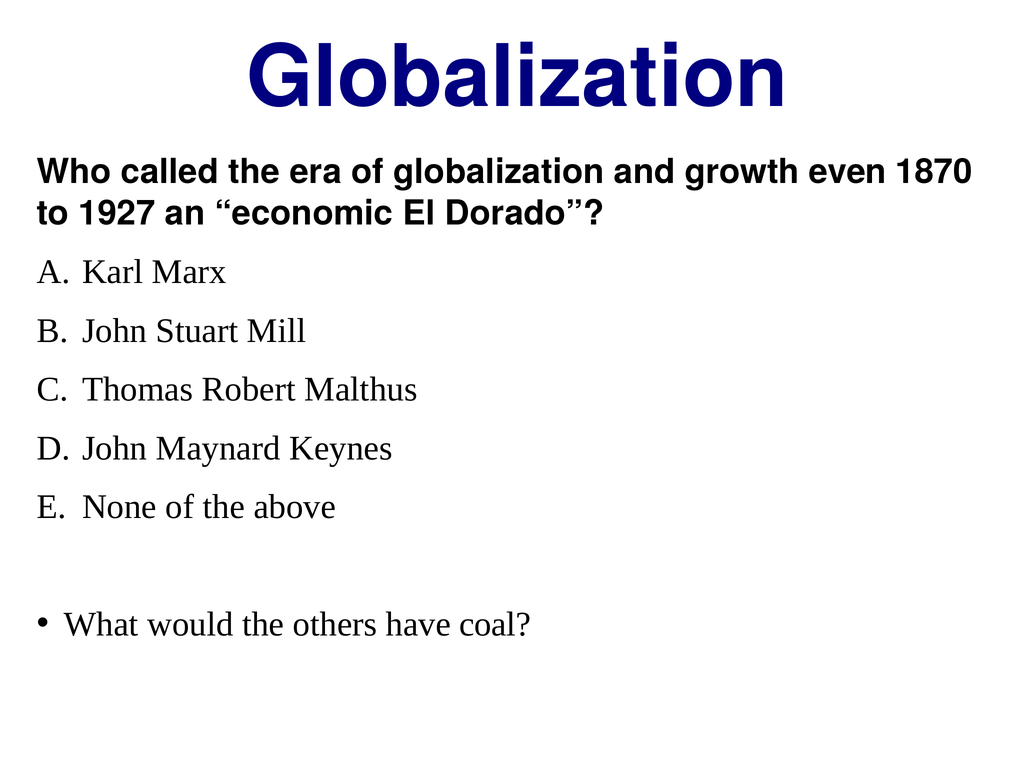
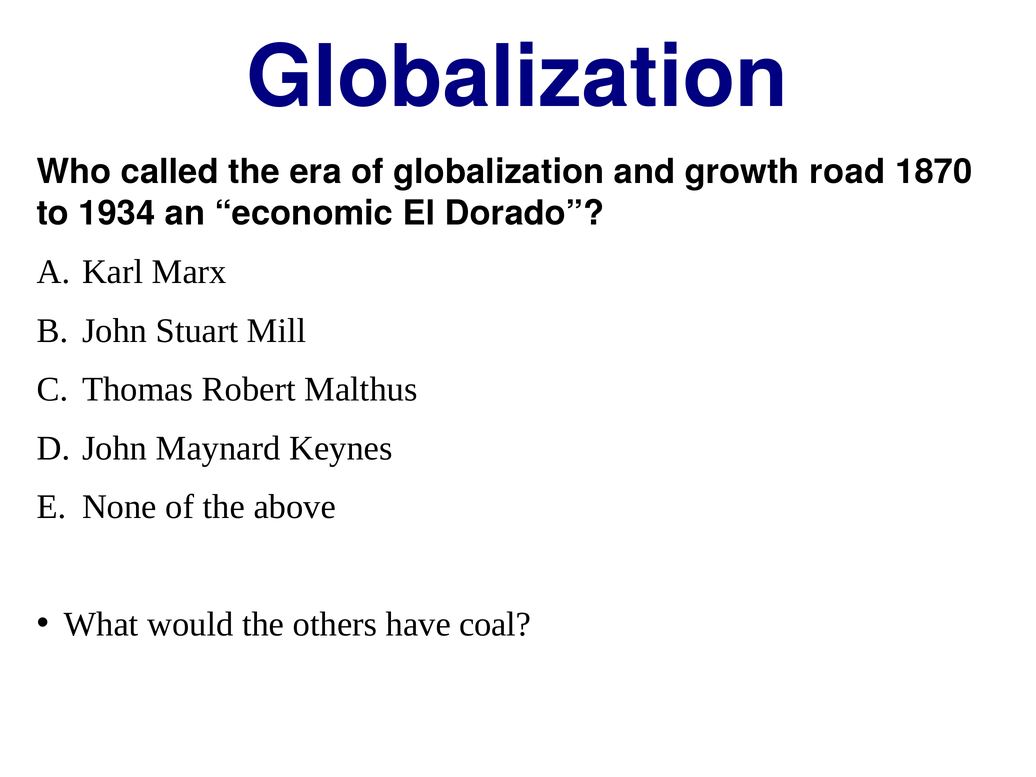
even: even -> road
1927: 1927 -> 1934
